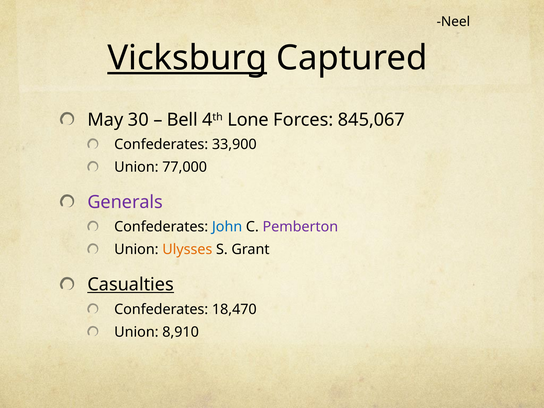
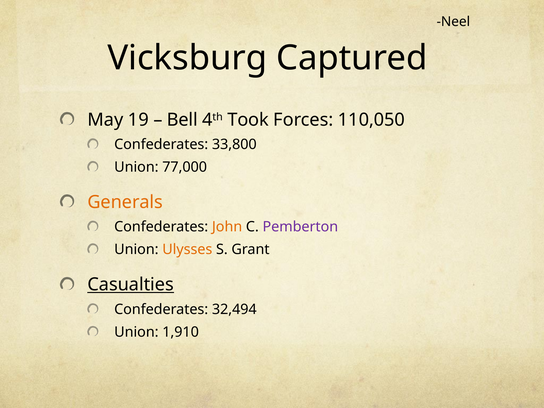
Vicksburg underline: present -> none
30: 30 -> 19
Lone: Lone -> Took
845,067: 845,067 -> 110,050
33,900: 33,900 -> 33,800
Generals colour: purple -> orange
John colour: blue -> orange
18,470: 18,470 -> 32,494
8,910: 8,910 -> 1,910
